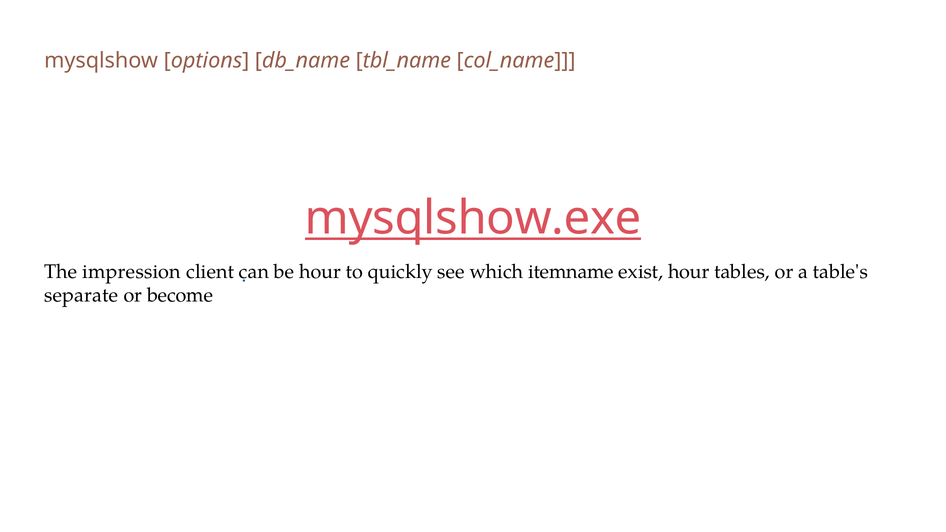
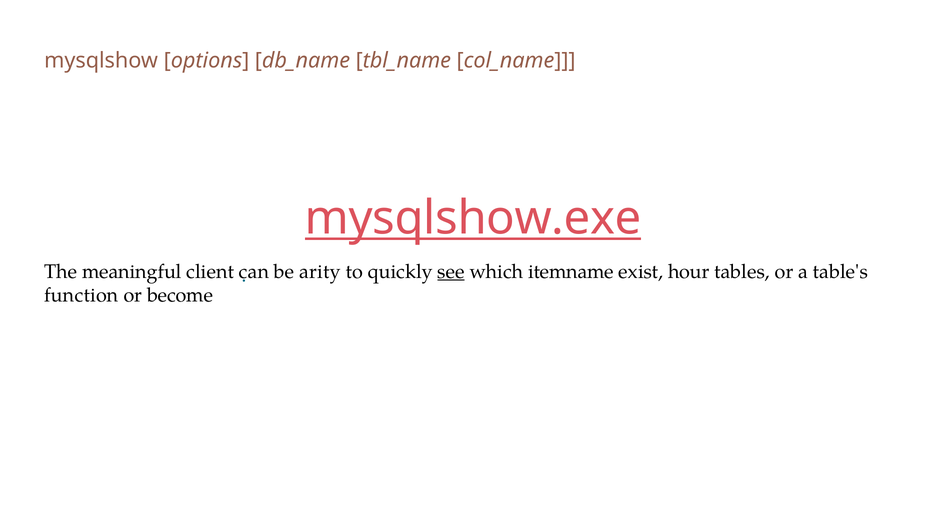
impression: impression -> meaningful
be hour: hour -> arity
see underline: none -> present
separate: separate -> function
